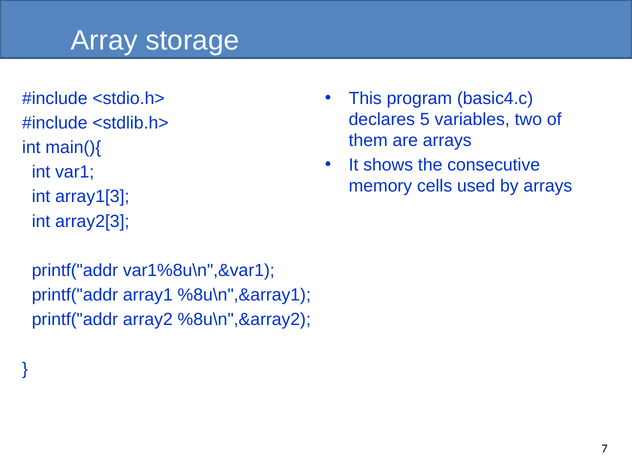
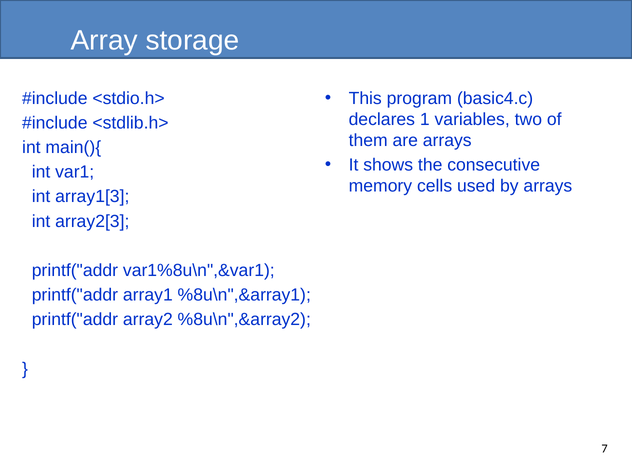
5: 5 -> 1
